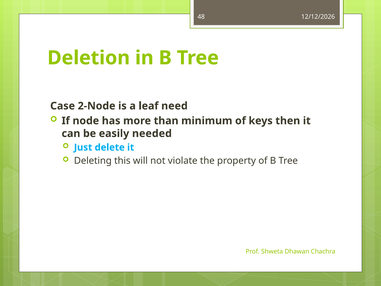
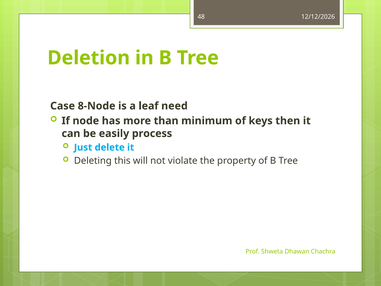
2-Node: 2-Node -> 8-Node
needed: needed -> process
